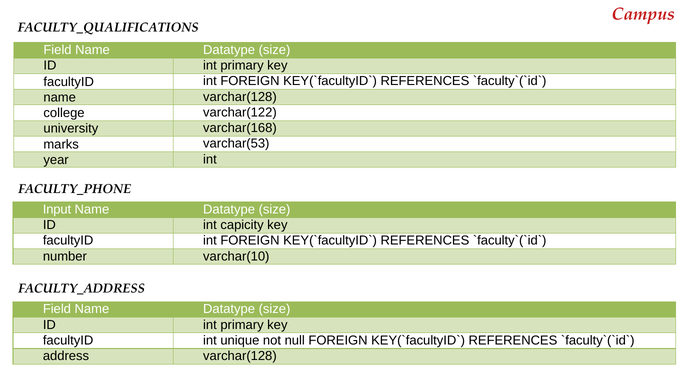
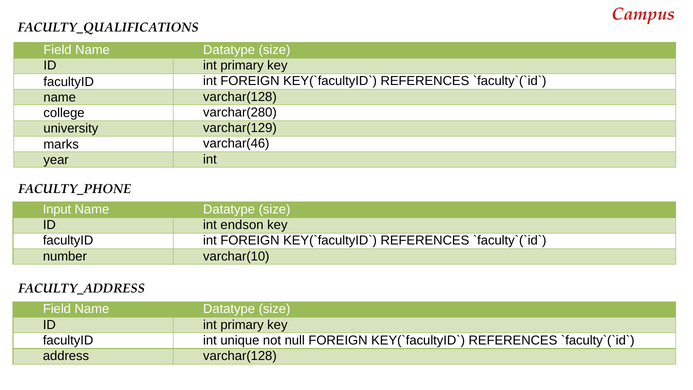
varchar(122: varchar(122 -> varchar(280
varchar(168: varchar(168 -> varchar(129
varchar(53: varchar(53 -> varchar(46
capicity: capicity -> endson
